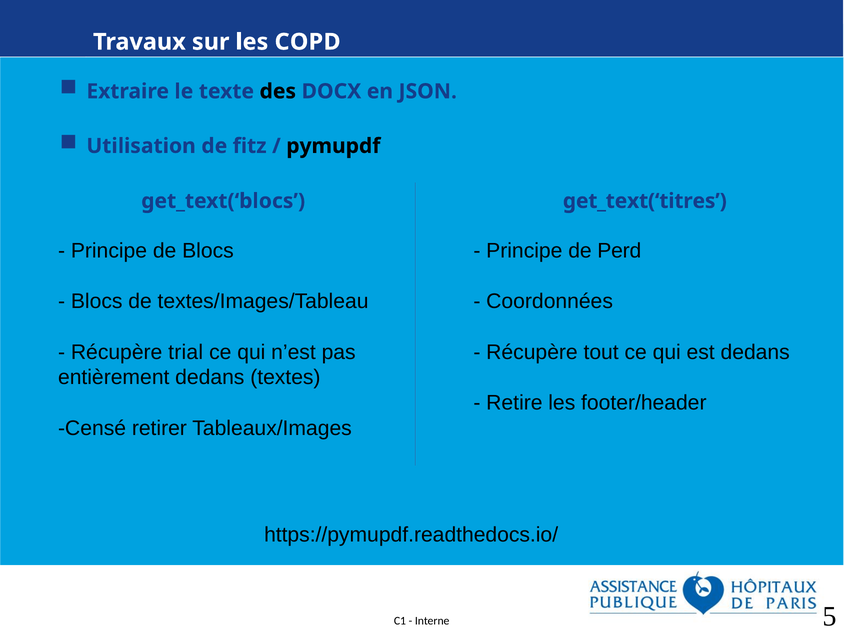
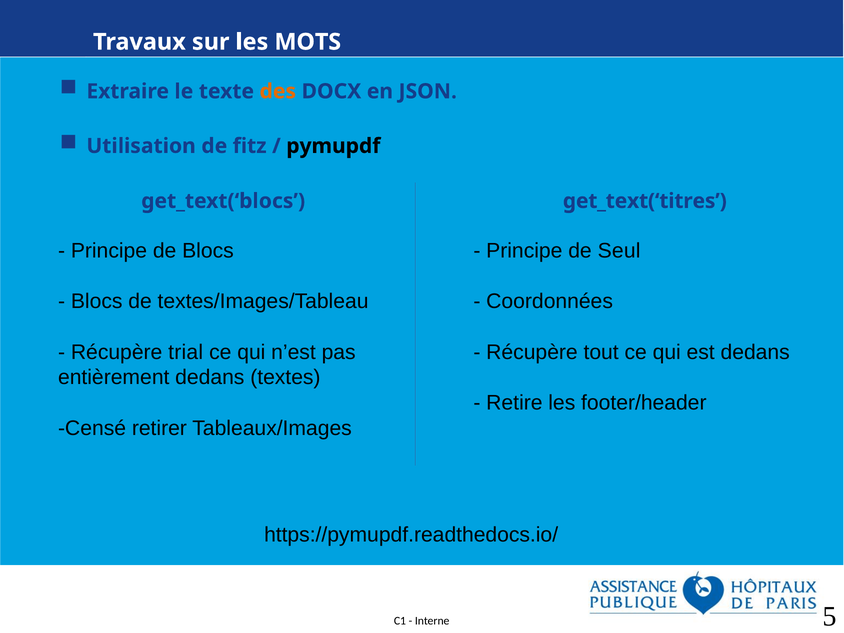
COPD: COPD -> MOTS
des colour: black -> orange
Perd: Perd -> Seul
